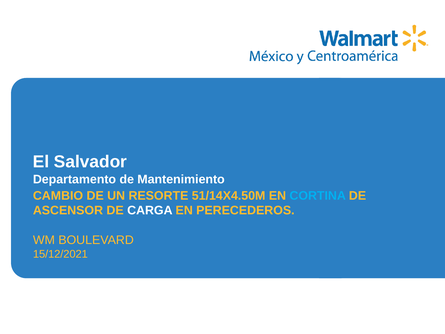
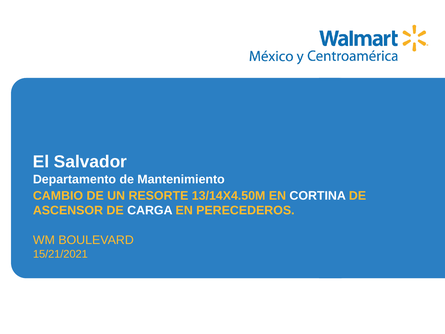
51/14X4.50M: 51/14X4.50M -> 13/14X4.50M
CORTINA colour: light blue -> white
15/12/2021: 15/12/2021 -> 15/21/2021
